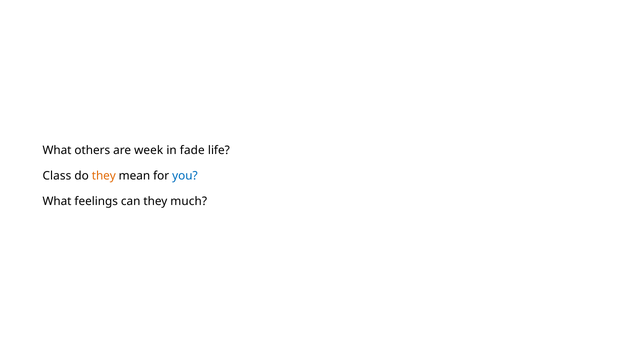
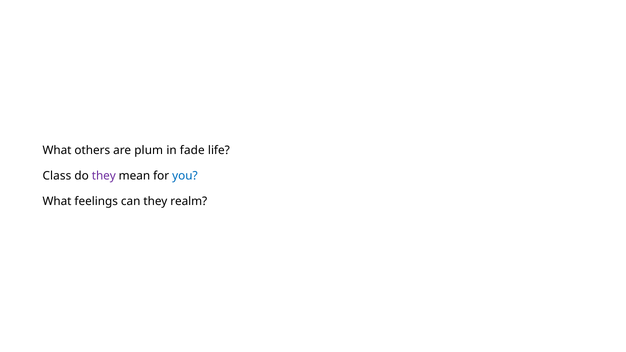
week: week -> plum
they at (104, 176) colour: orange -> purple
much: much -> realm
